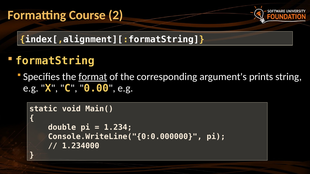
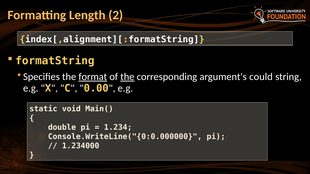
Course: Course -> Length
the at (127, 77) underline: none -> present
prints: prints -> could
